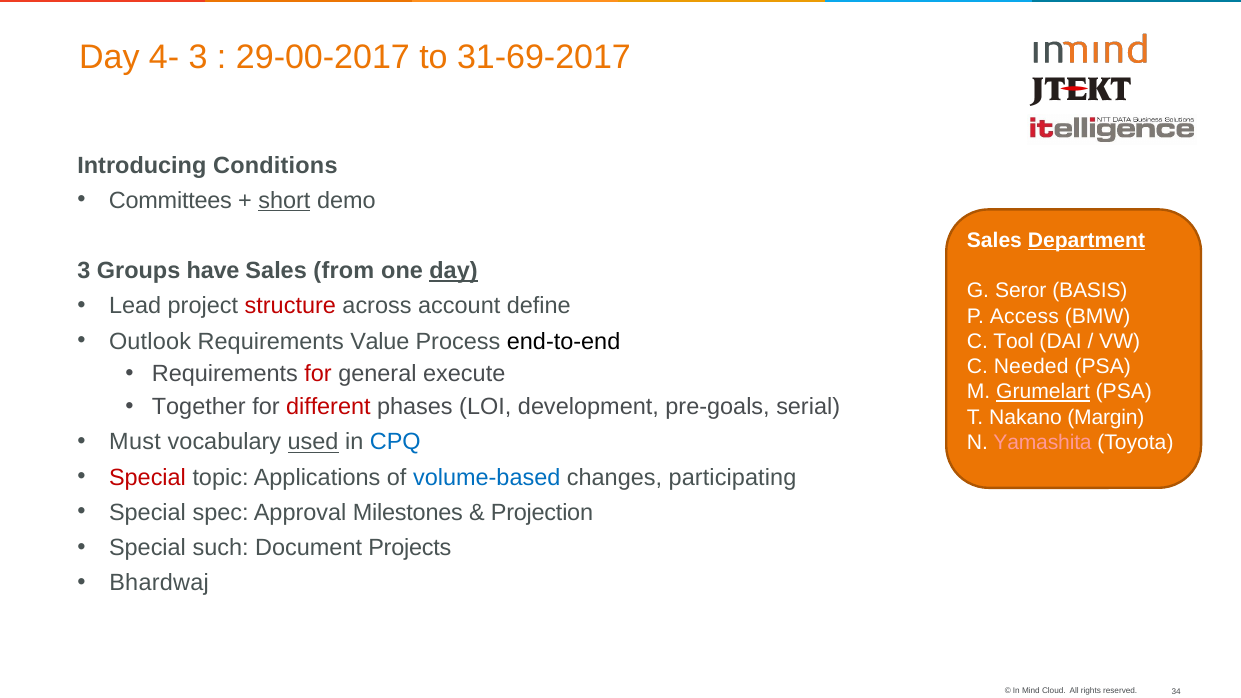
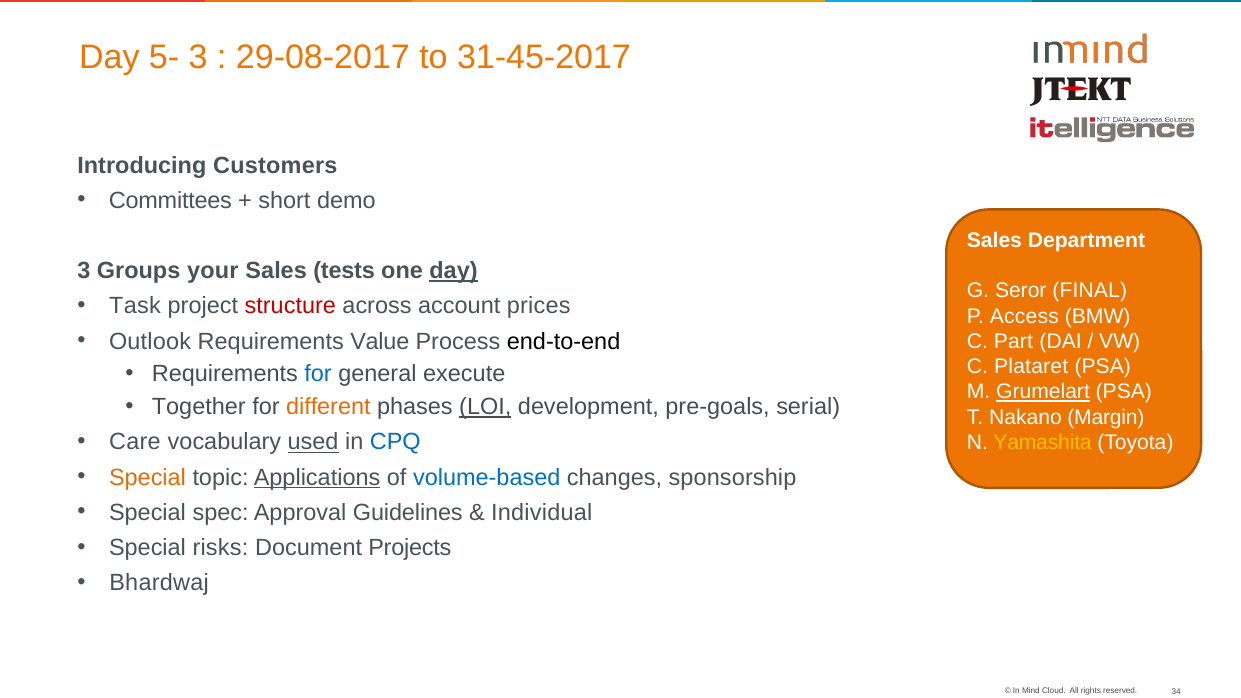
4-: 4- -> 5-
29-00-2017: 29-00-2017 -> 29-08-2017
31-69-2017: 31-69-2017 -> 31-45-2017
Conditions: Conditions -> Customers
short underline: present -> none
Department underline: present -> none
have: have -> your
from: from -> tests
BASIS: BASIS -> FINAL
Lead: Lead -> Task
define: define -> prices
Tool: Tool -> Part
Needed: Needed -> Plataret
for at (318, 374) colour: red -> blue
different colour: red -> orange
LOI underline: none -> present
Must: Must -> Care
Yamashita colour: pink -> yellow
Special at (147, 477) colour: red -> orange
Applications underline: none -> present
participating: participating -> sponsorship
Milestones: Milestones -> Guidelines
Projection: Projection -> Individual
such: such -> risks
